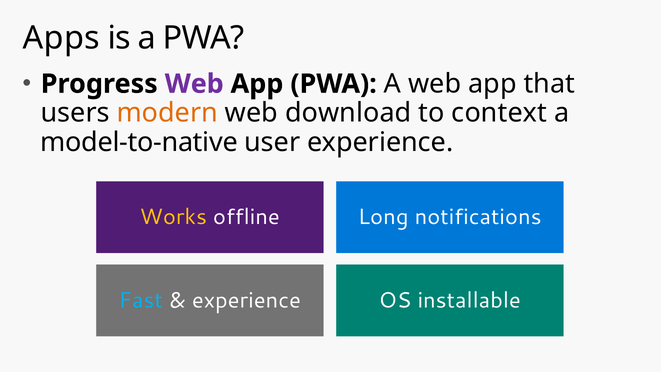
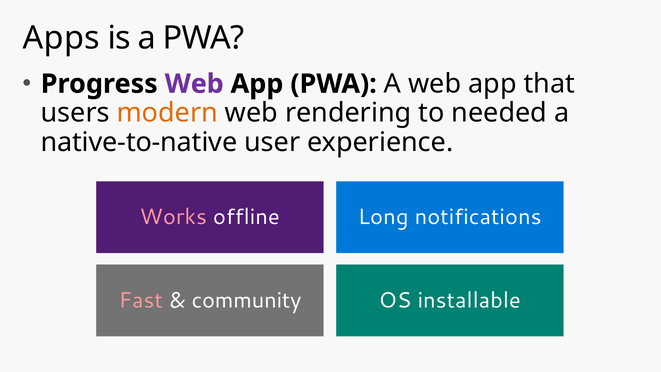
download: download -> rendering
context: context -> needed
model-to-native: model-to-native -> native-to-native
Works colour: yellow -> pink
Fast colour: light blue -> pink
experience at (246, 300): experience -> community
